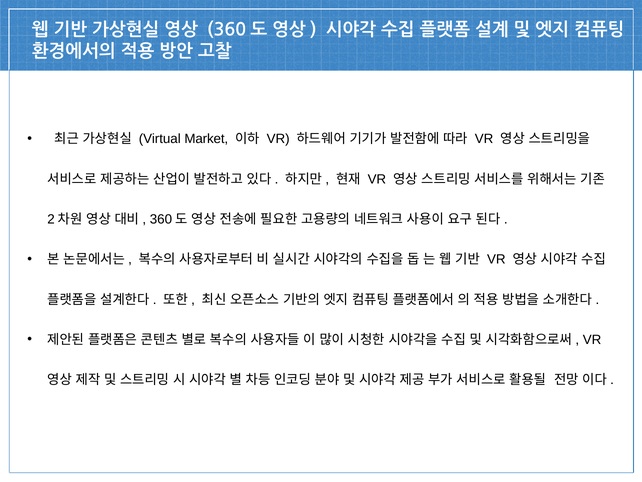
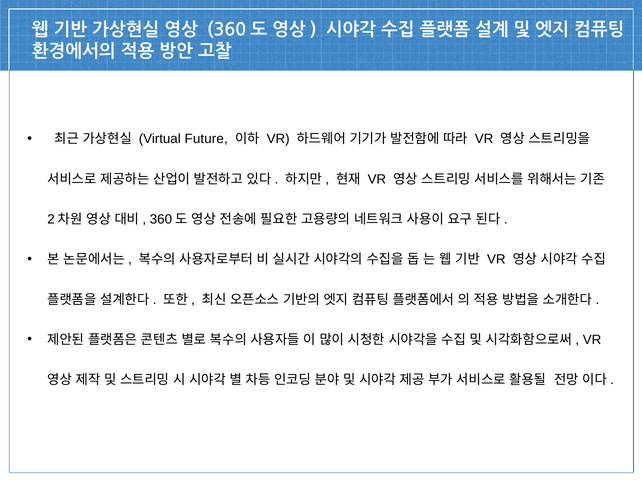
Market: Market -> Future
